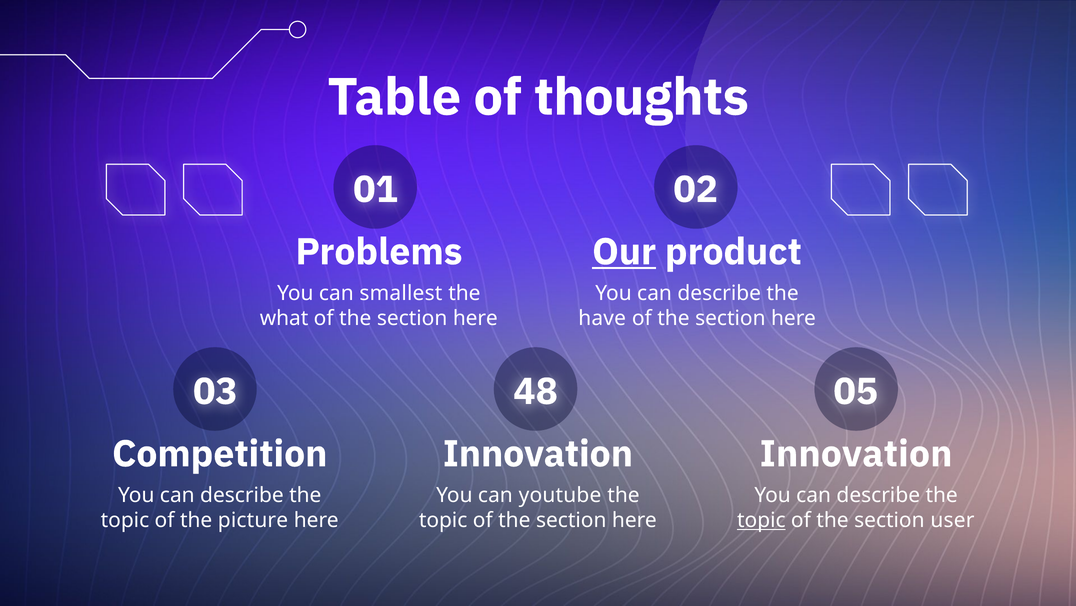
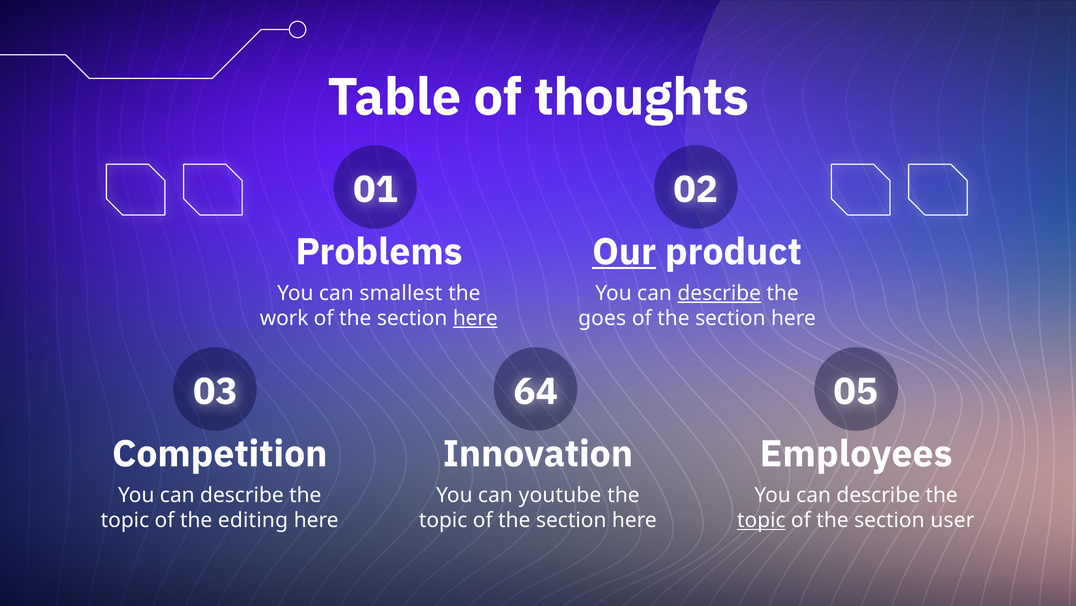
describe at (719, 293) underline: none -> present
what: what -> work
here at (475, 318) underline: none -> present
have: have -> goes
48: 48 -> 64
Innovation at (856, 453): Innovation -> Employees
picture: picture -> editing
